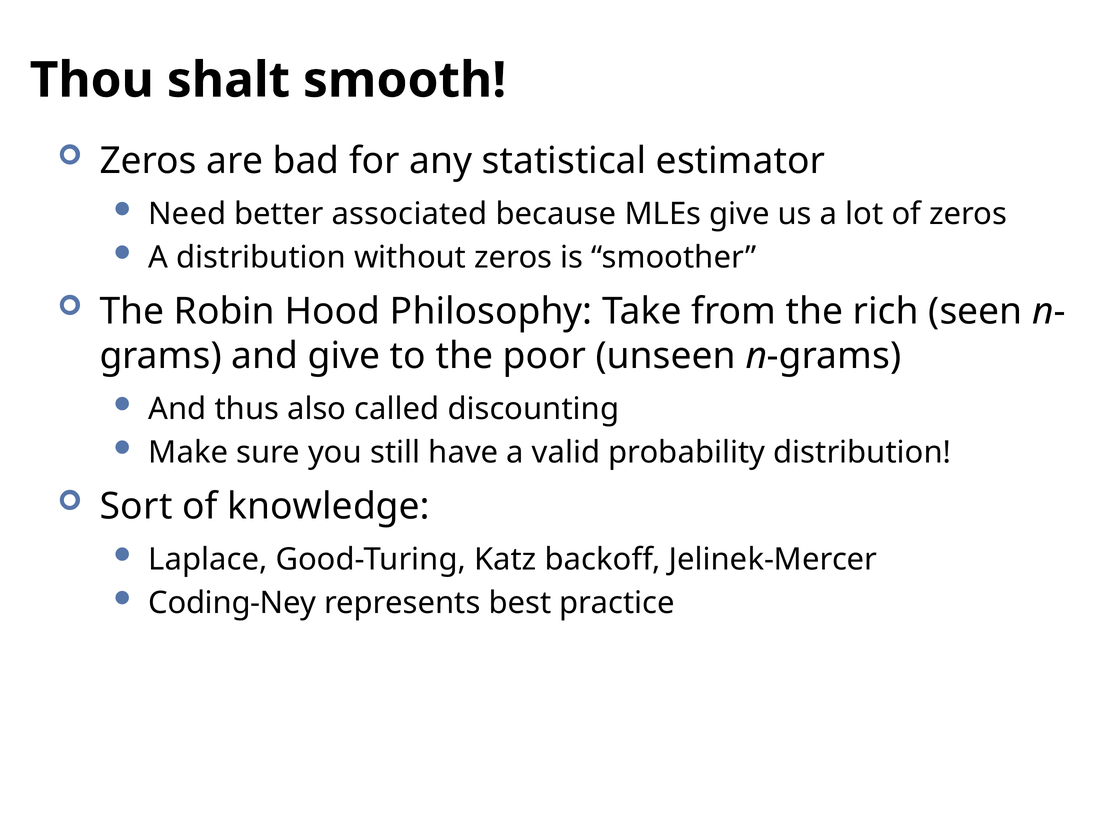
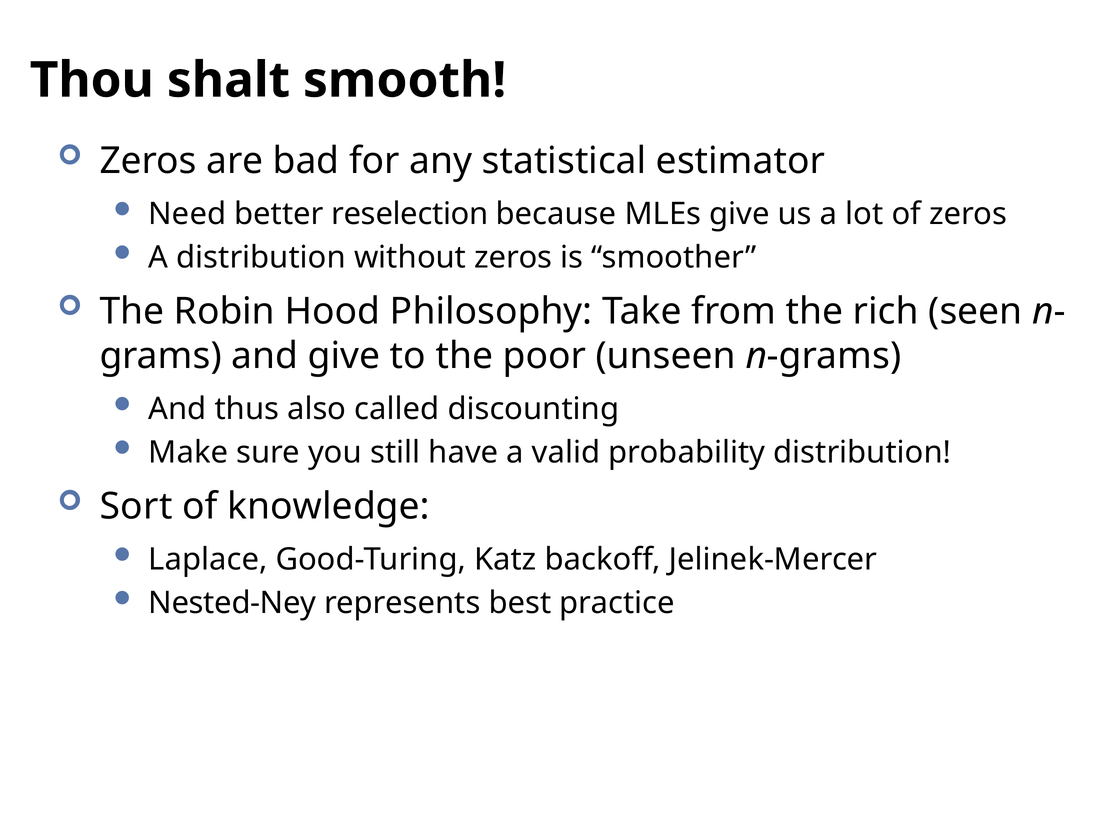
associated: associated -> reselection
Coding-Ney: Coding-Ney -> Nested-Ney
